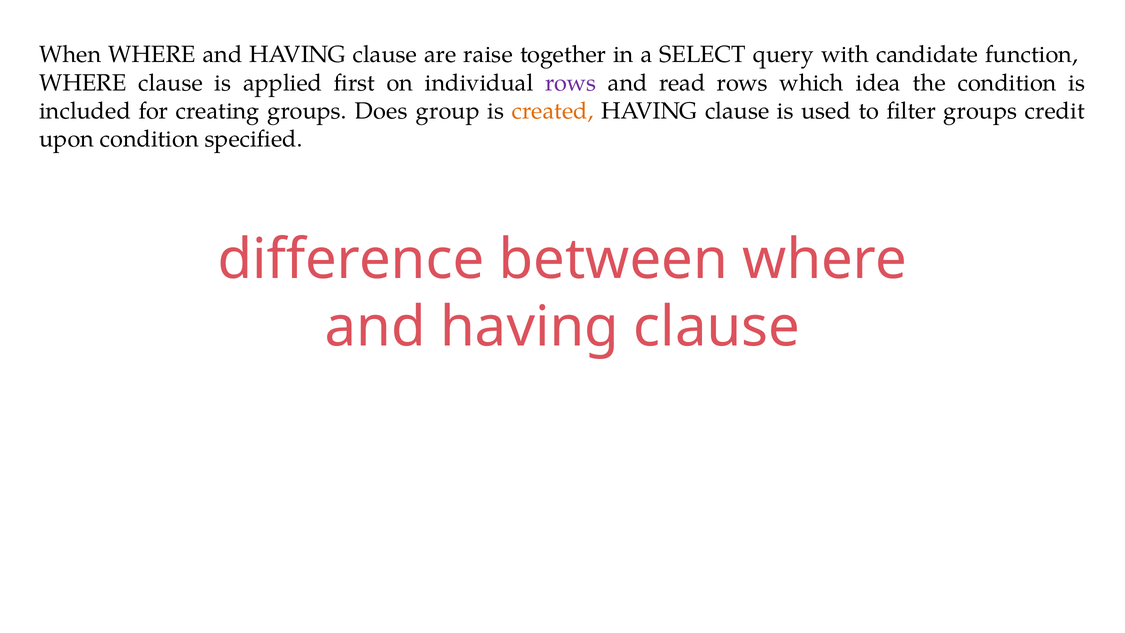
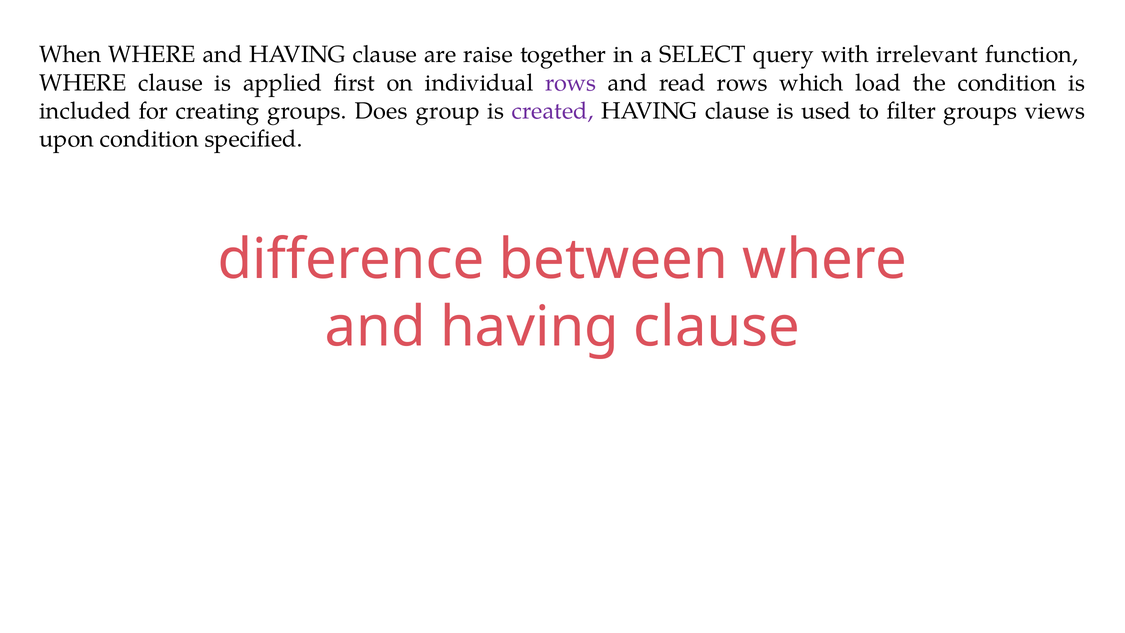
candidate: candidate -> irrelevant
idea: idea -> load
created colour: orange -> purple
credit: credit -> views
